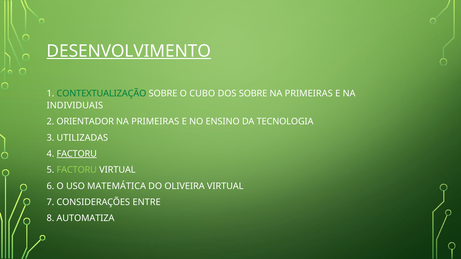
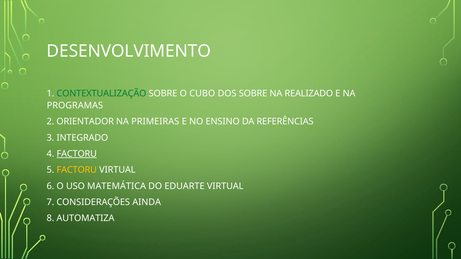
DESENVOLVIMENTO underline: present -> none
PRIMEIRAS at (309, 94): PRIMEIRAS -> REALIZADO
INDIVIDUAIS: INDIVIDUAIS -> PROGRAMAS
TECNOLOGIA: TECNOLOGIA -> REFERÊNCIAS
UTILIZADAS: UTILIZADAS -> INTEGRADO
FACTORU at (77, 170) colour: light green -> yellow
OLIVEIRA: OLIVEIRA -> EDUARTE
ENTRE: ENTRE -> AINDA
